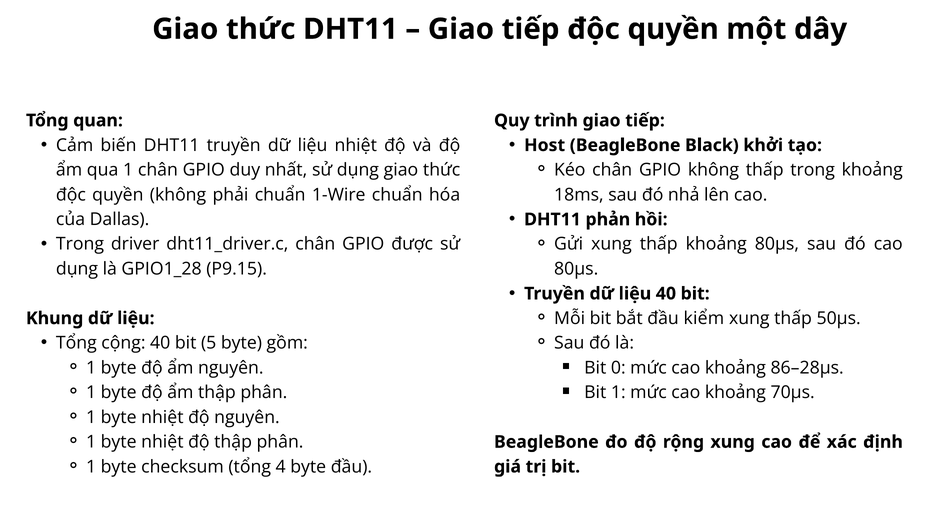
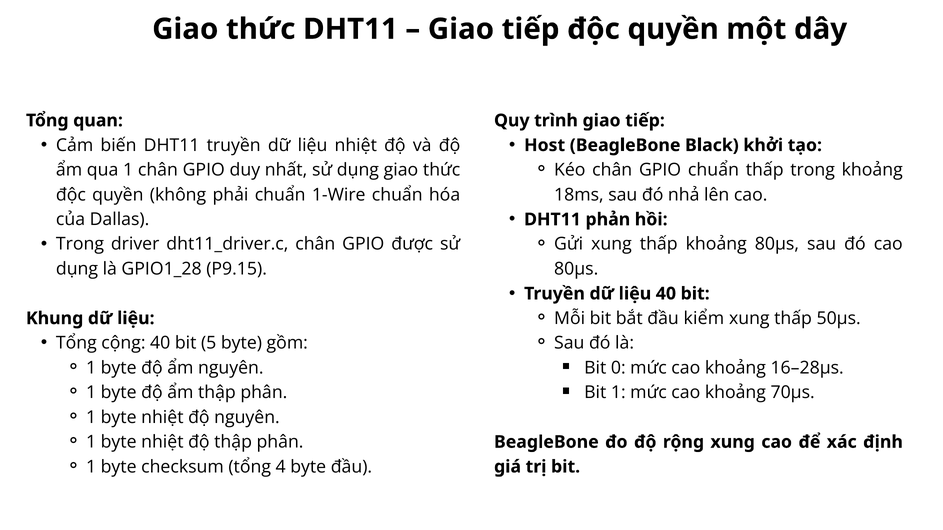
GPIO không: không -> chuẩn
86–28µs: 86–28µs -> 16–28µs
